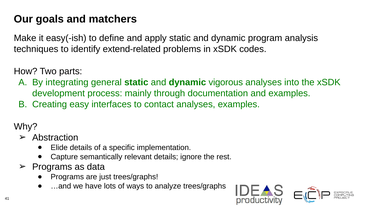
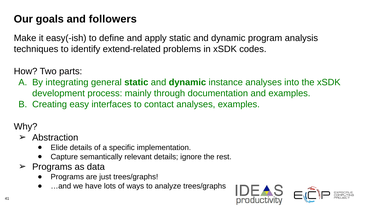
matchers: matchers -> followers
vigorous: vigorous -> instance
